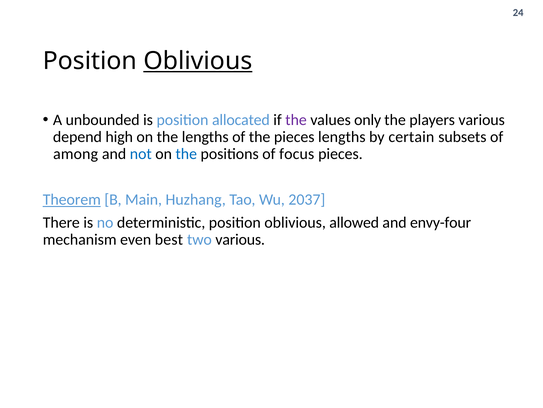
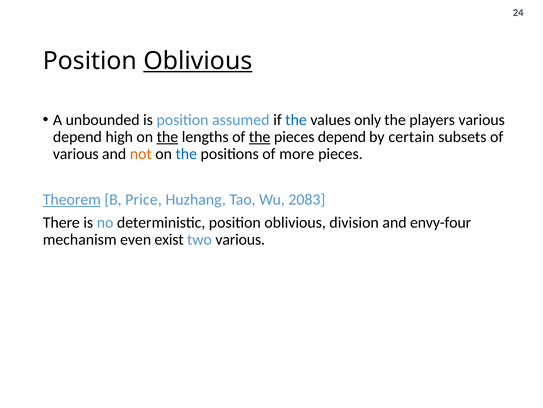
allocated: allocated -> assumed
the at (296, 120) colour: purple -> blue
the at (167, 137) underline: none -> present
the at (260, 137) underline: none -> present
pieces lengths: lengths -> depend
among at (76, 154): among -> various
not colour: blue -> orange
focus: focus -> more
Main: Main -> Price
2037: 2037 -> 2083
allowed: allowed -> division
best: best -> exist
